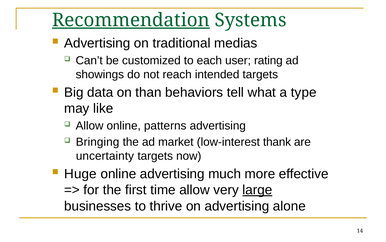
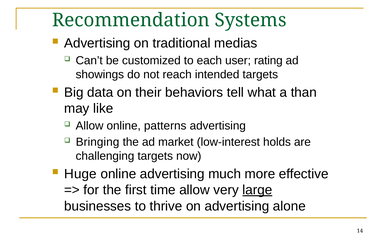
Recommendation underline: present -> none
than: than -> their
type: type -> than
thank: thank -> holds
uncertainty: uncertainty -> challenging
